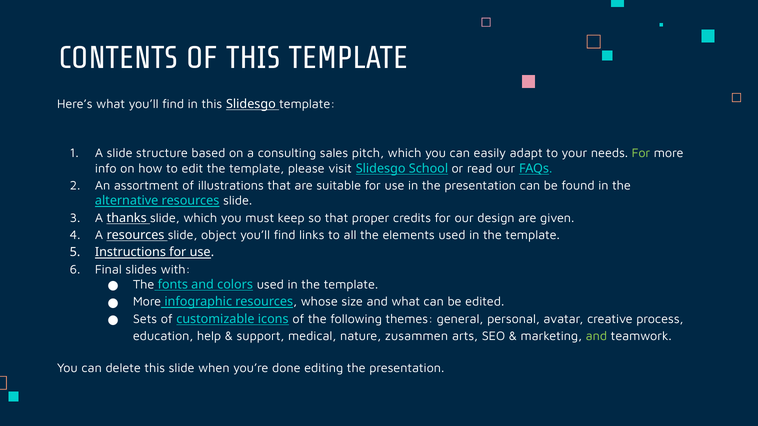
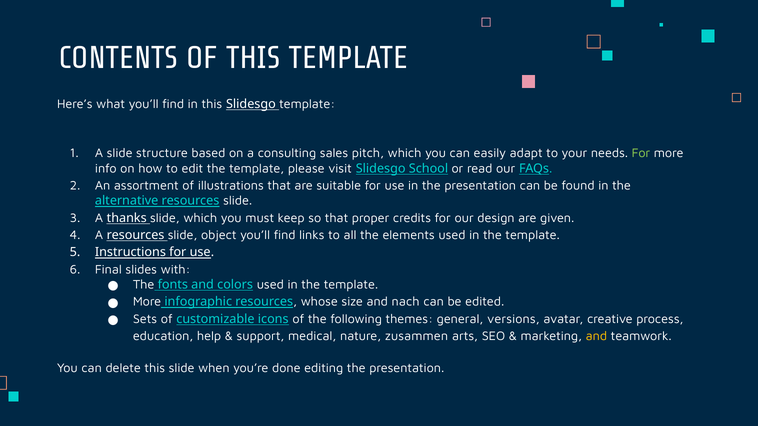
and what: what -> nach
personal: personal -> versions
and at (596, 336) colour: light green -> yellow
